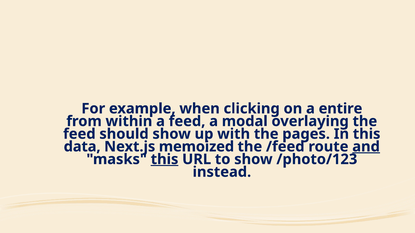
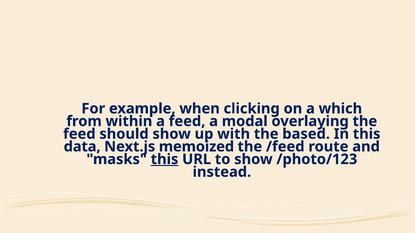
entire: entire -> which
pages: pages -> based
and underline: present -> none
